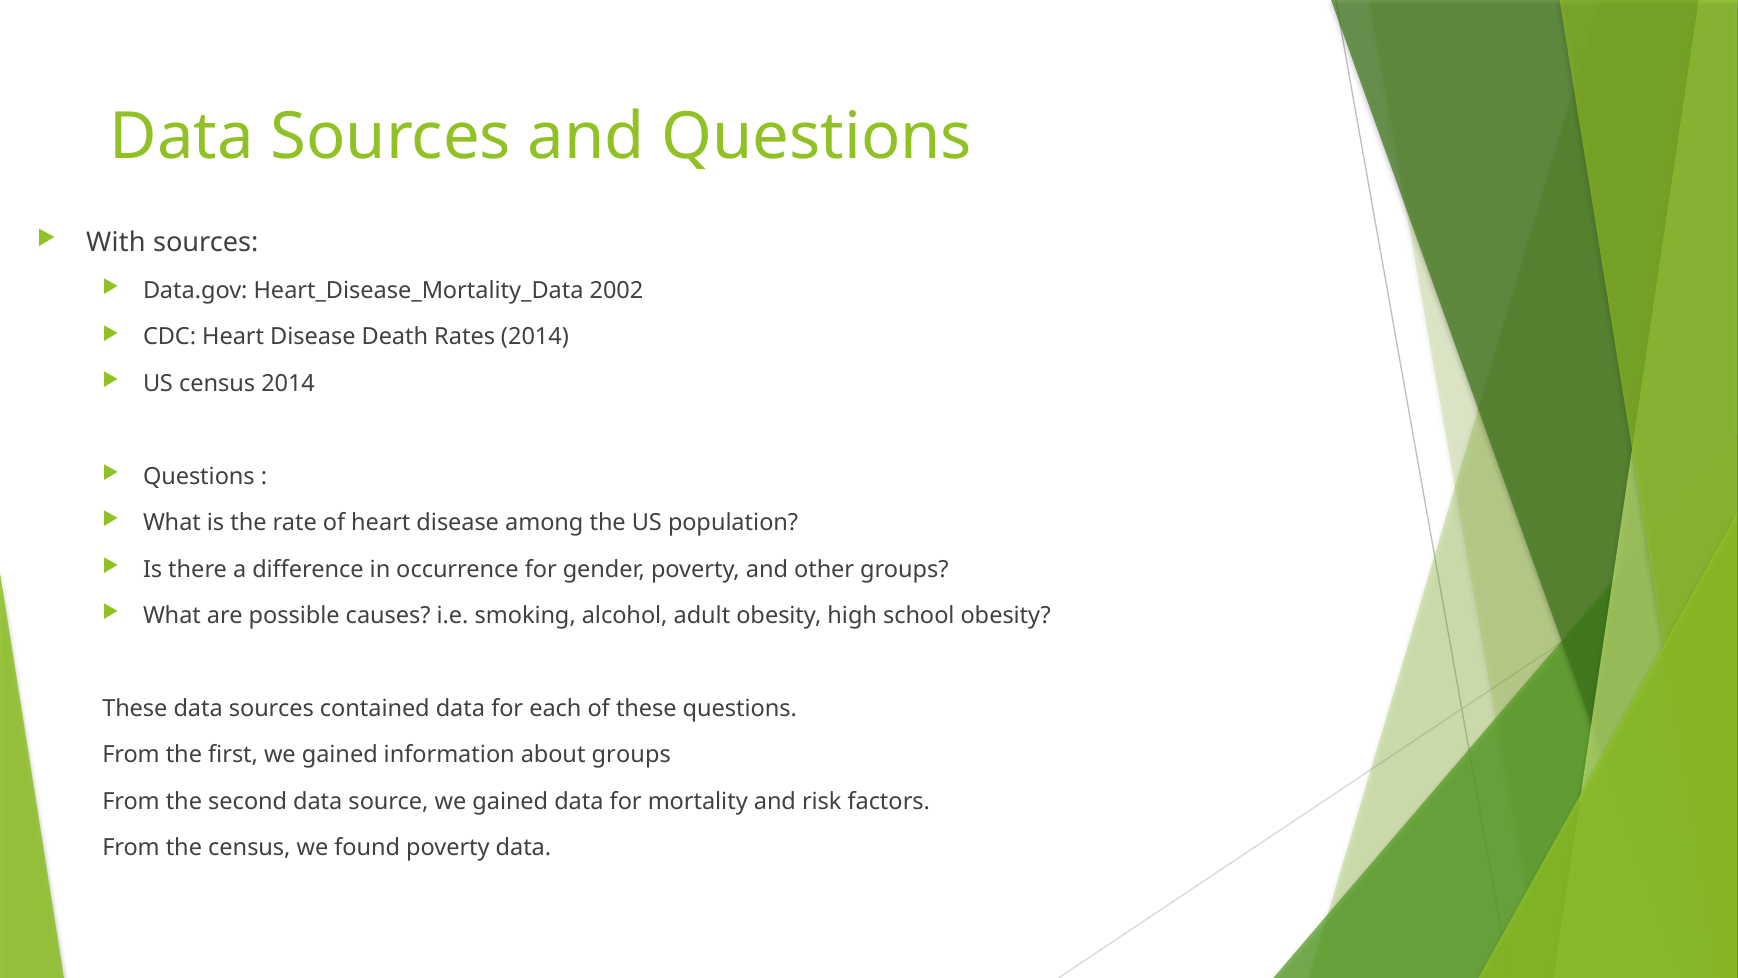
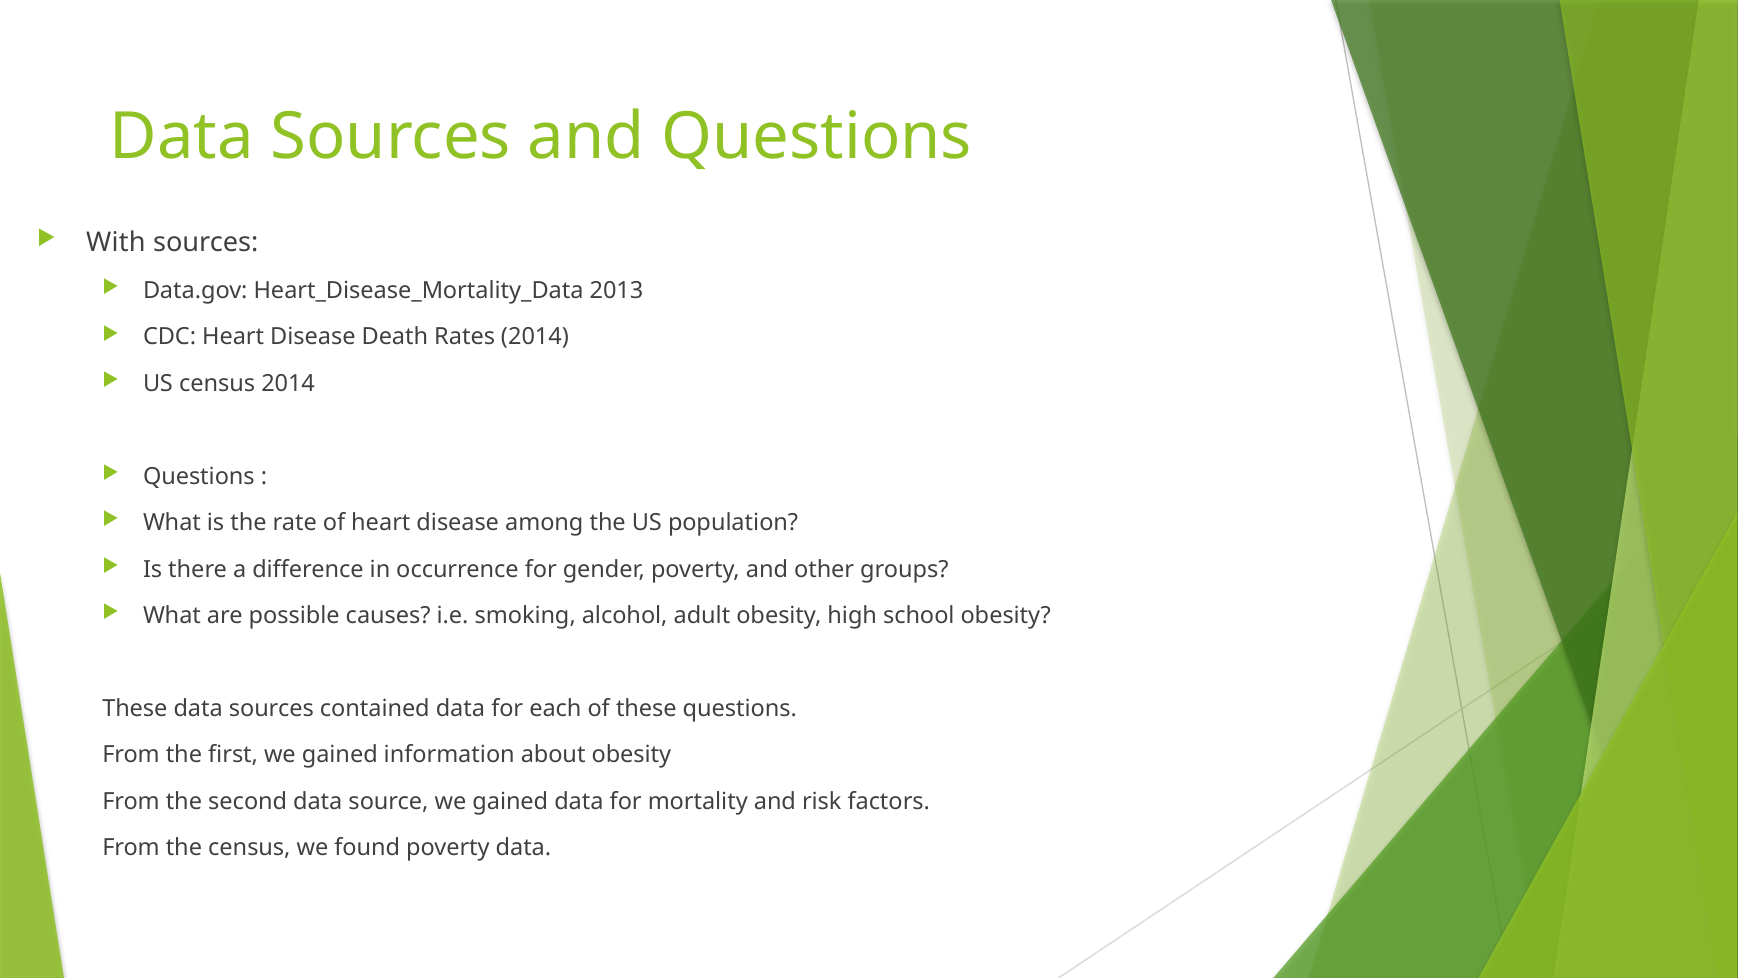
2002: 2002 -> 2013
about groups: groups -> obesity
